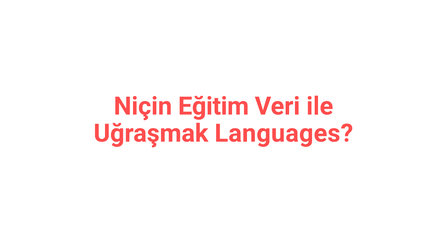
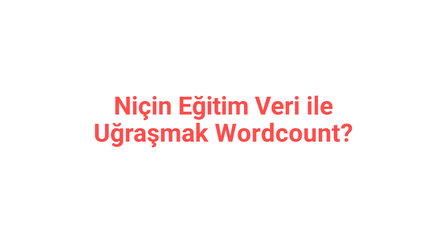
Languages: Languages -> Wordcount
